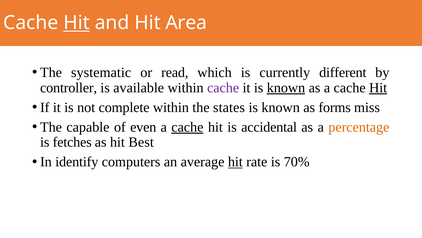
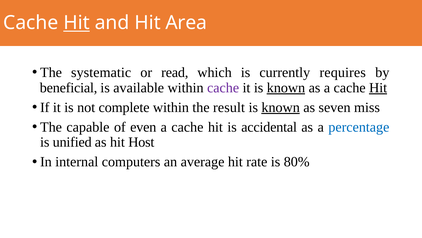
different: different -> requires
controller: controller -> beneficial
states: states -> result
known at (281, 107) underline: none -> present
forms: forms -> seven
cache at (187, 127) underline: present -> none
percentage colour: orange -> blue
fetches: fetches -> unified
Best: Best -> Host
identify: identify -> internal
hit at (235, 161) underline: present -> none
70%: 70% -> 80%
